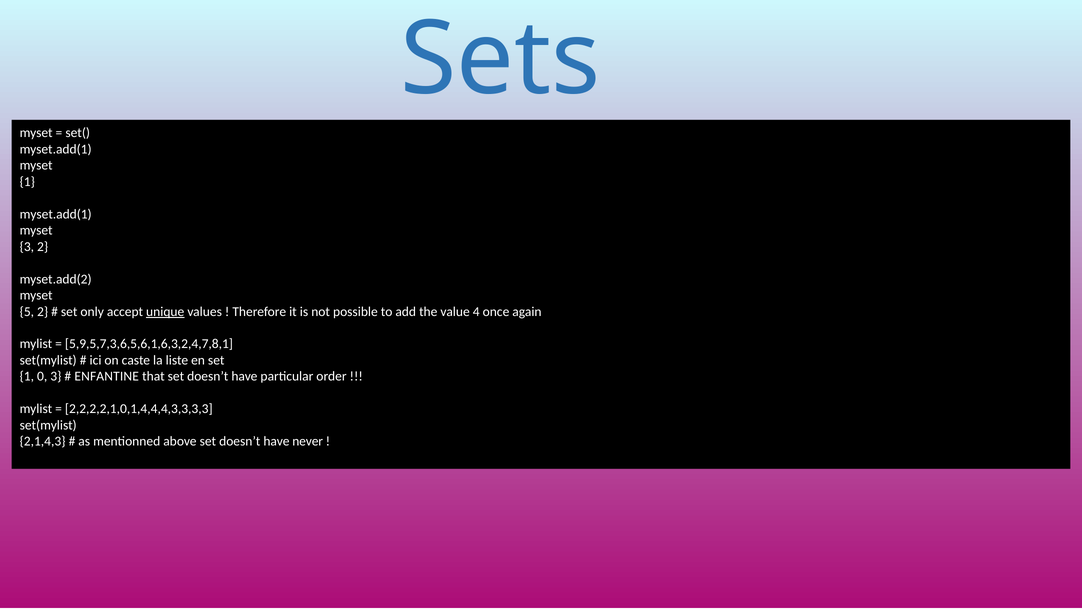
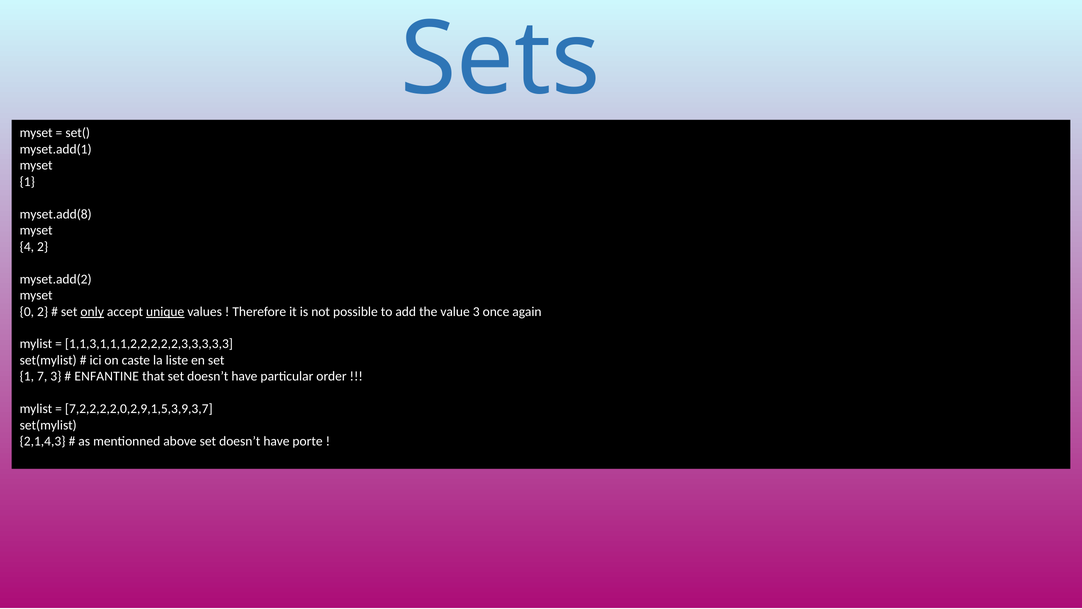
myset.add(1 at (56, 214): myset.add(1 -> myset.add(8
3 at (27, 246): 3 -> 4
5: 5 -> 0
only underline: none -> present
value 4: 4 -> 3
5,9,5,7,3,6,5,6,1,6,3,2,4,7,8,1: 5,9,5,7,3,6,5,6,1,6,3,2,4,7,8,1 -> 1,1,3,1,1,1,2,2,2,2,2,3,3,3,3,3
0: 0 -> 7
2,2,2,2,1,0,1,4,4,4,3,3,3,3: 2,2,2,2,1,0,1,4,4,4,3,3,3,3 -> 7,2,2,2,2,0,2,9,1,5,3,9,3,7
never: never -> porte
